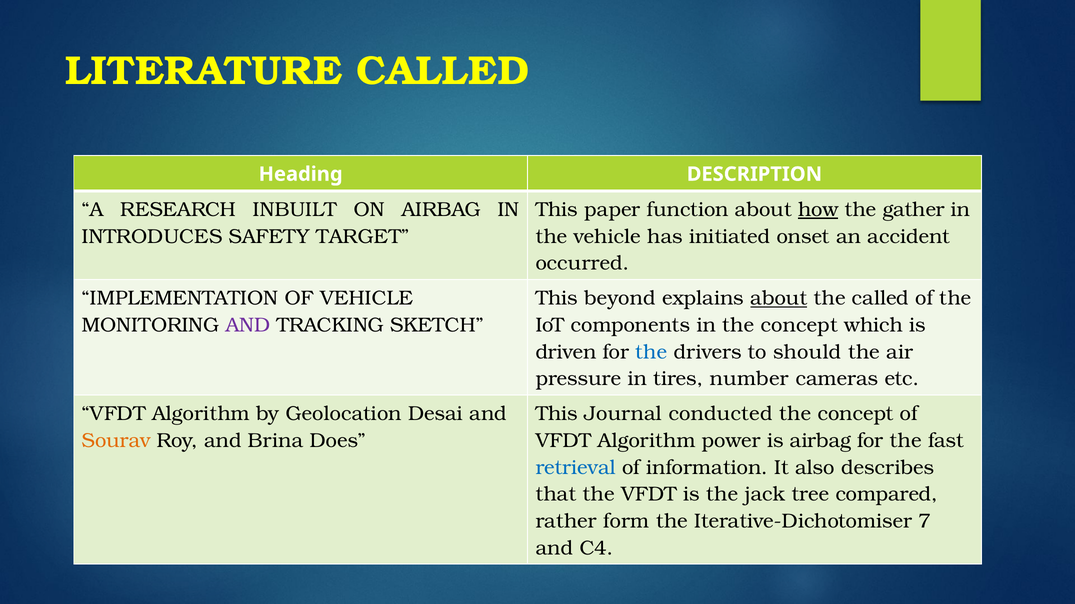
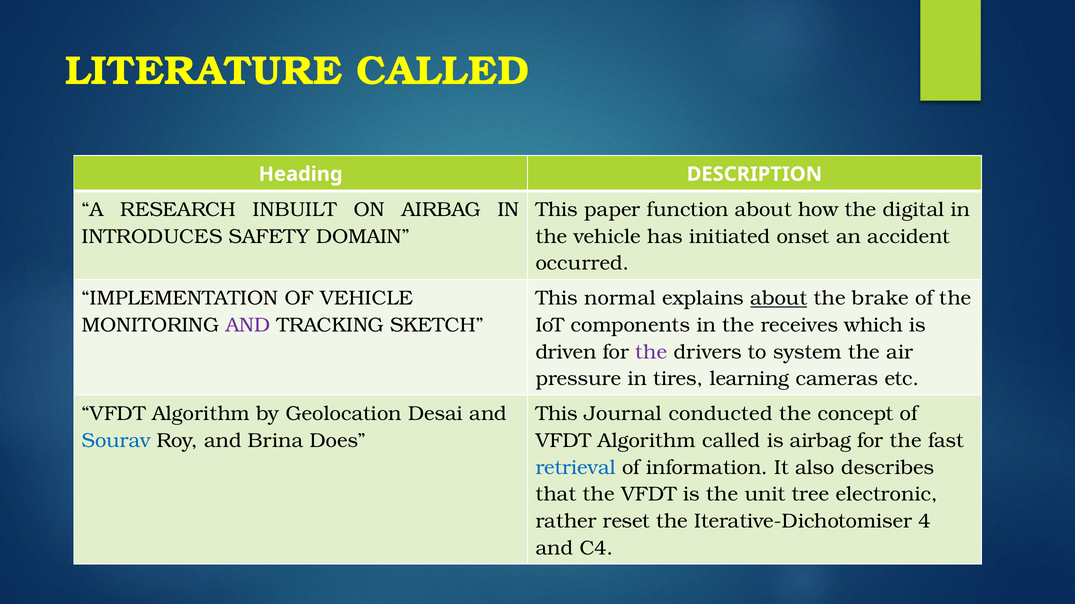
how underline: present -> none
gather: gather -> digital
TARGET: TARGET -> DOMAIN
beyond: beyond -> normal
the called: called -> brake
in the concept: concept -> receives
the at (651, 352) colour: blue -> purple
should: should -> system
number: number -> learning
Sourav colour: orange -> blue
Algorithm power: power -> called
jack: jack -> unit
compared: compared -> electronic
form: form -> reset
7: 7 -> 4
